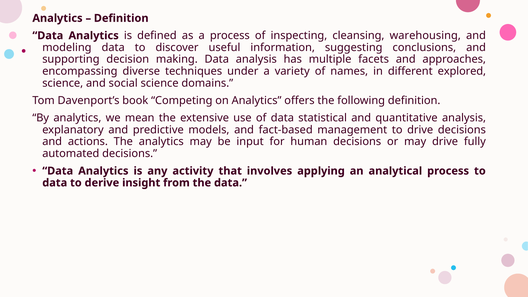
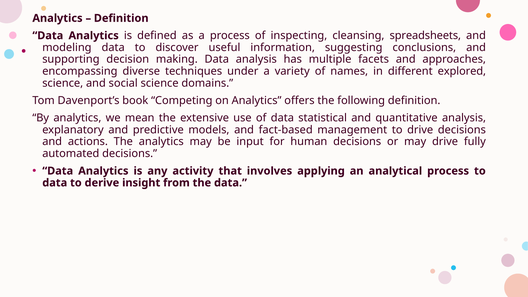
warehousing: warehousing -> spreadsheets
